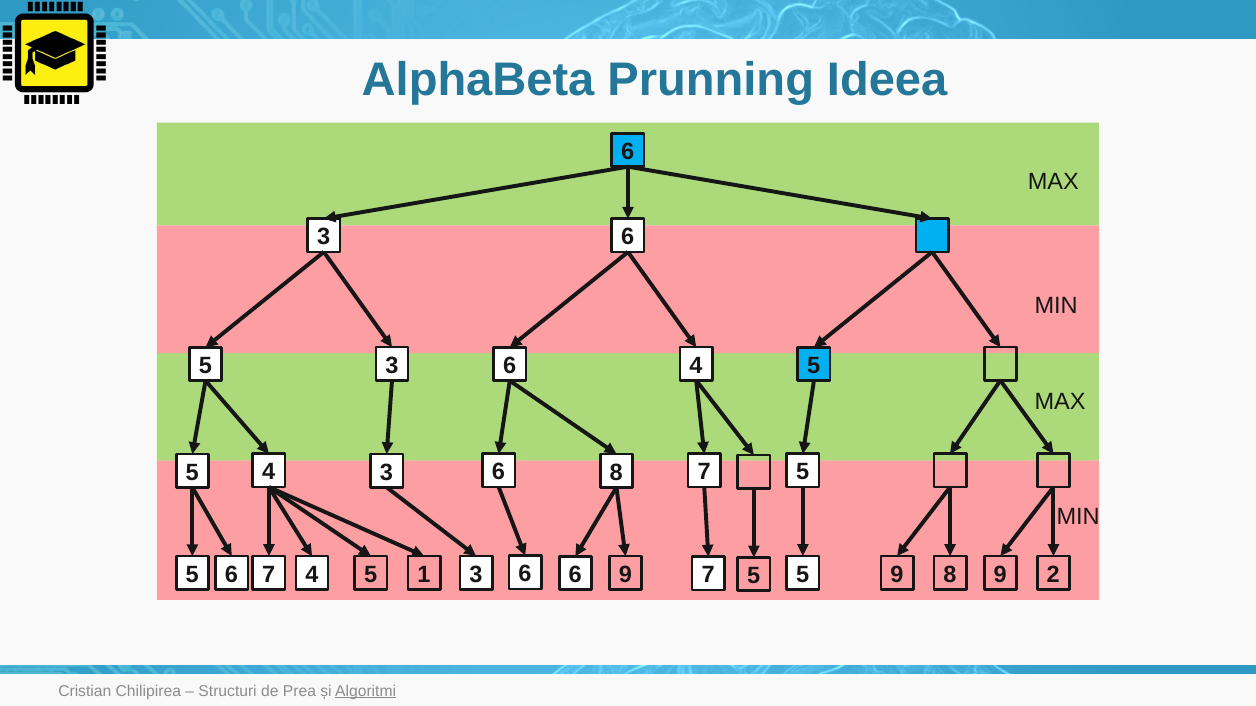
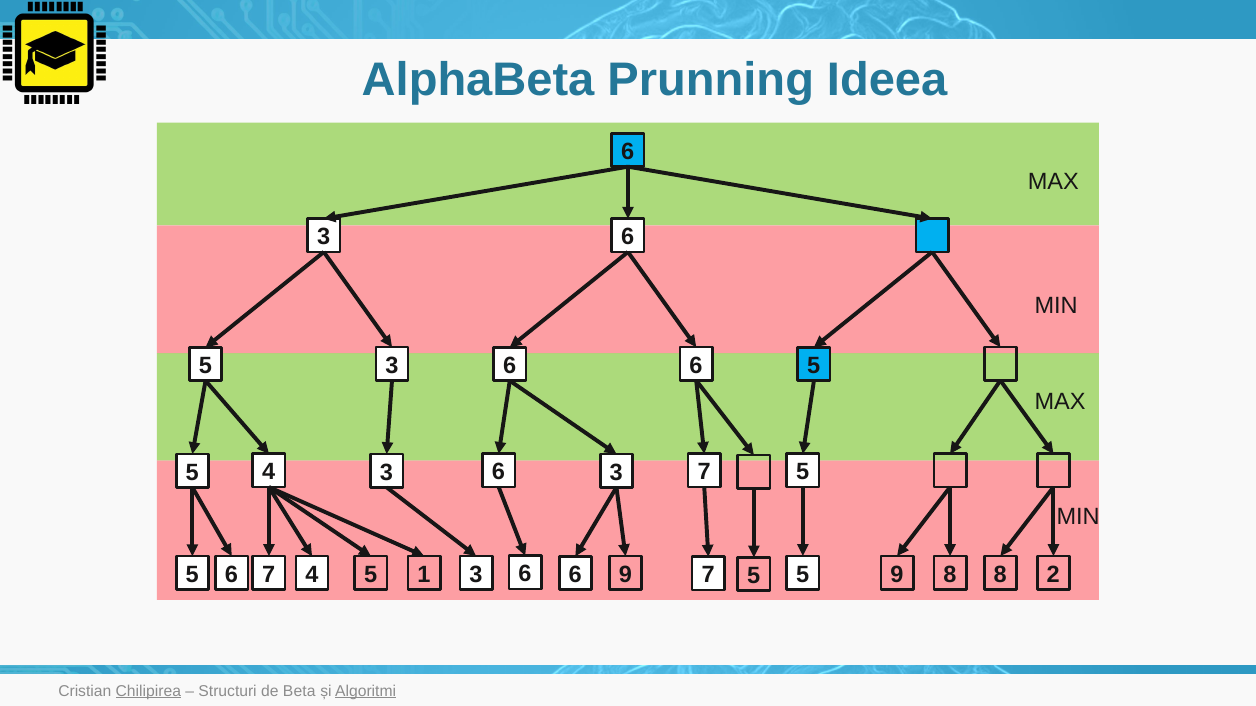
4 at (696, 366): 4 -> 6
3 8: 8 -> 3
9 9: 9 -> 8
Chilipirea underline: none -> present
Prea: Prea -> Beta
